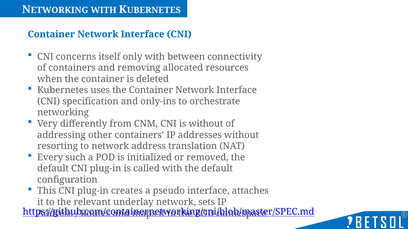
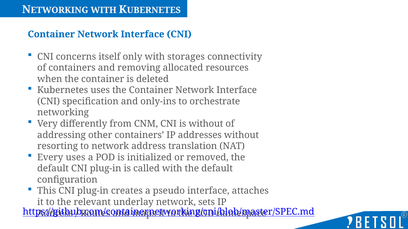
between: between -> storages
Every such: such -> uses
